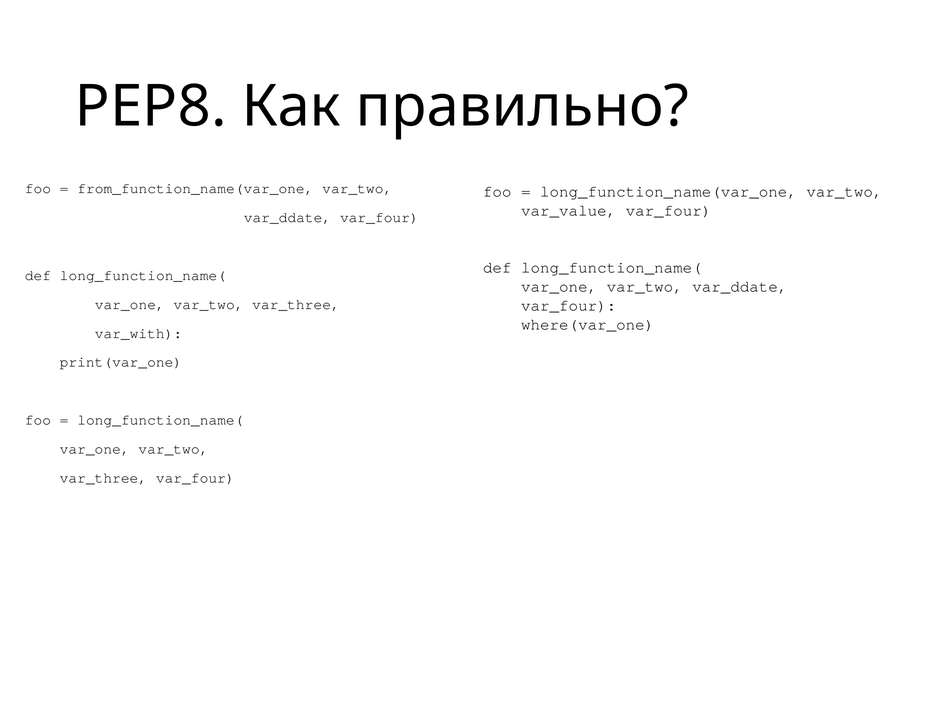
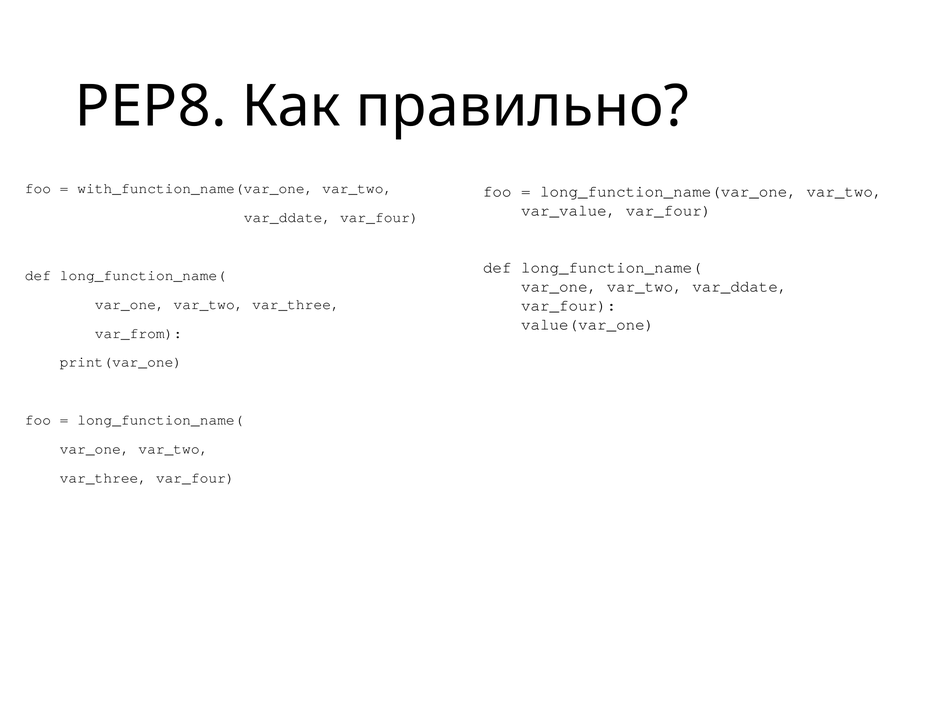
from_function_name(var_one: from_function_name(var_one -> with_function_name(var_one
where(var_one: where(var_one -> value(var_one
var_with: var_with -> var_from
